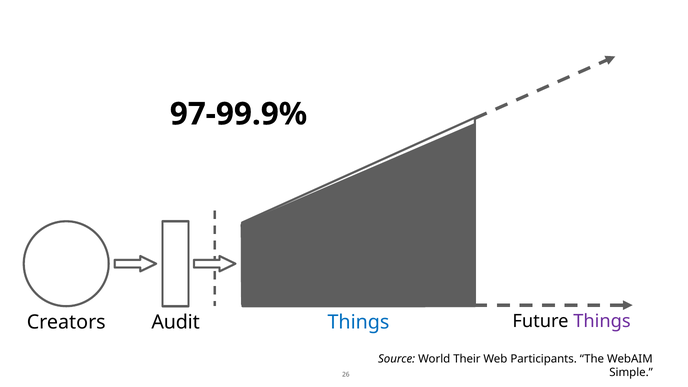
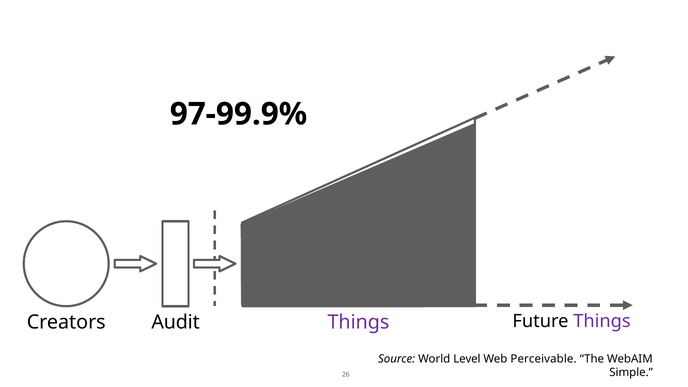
Things at (358, 322) colour: blue -> purple
Their: Their -> Level
Participants: Participants -> Perceivable
